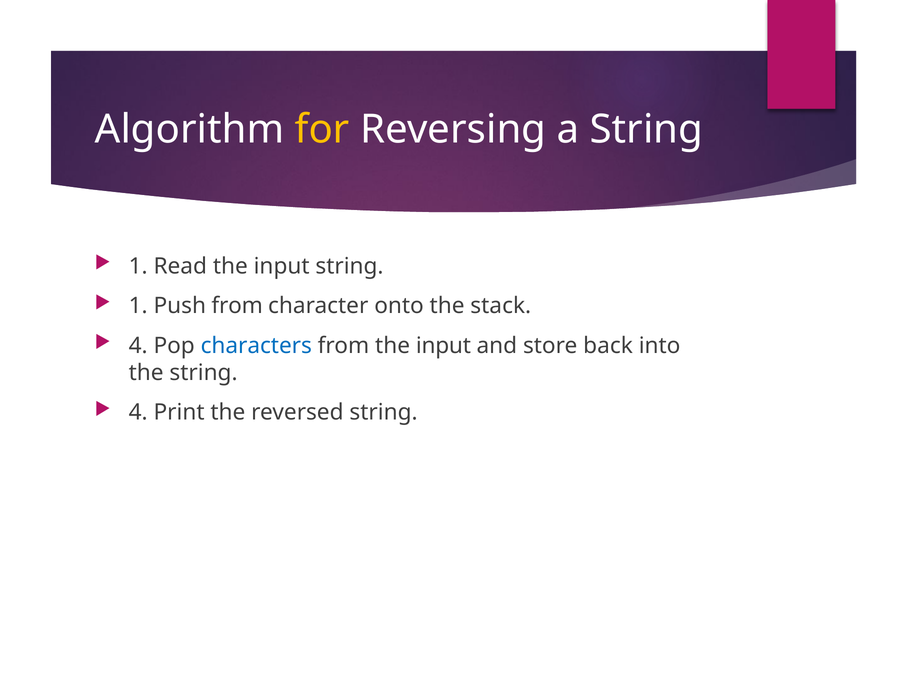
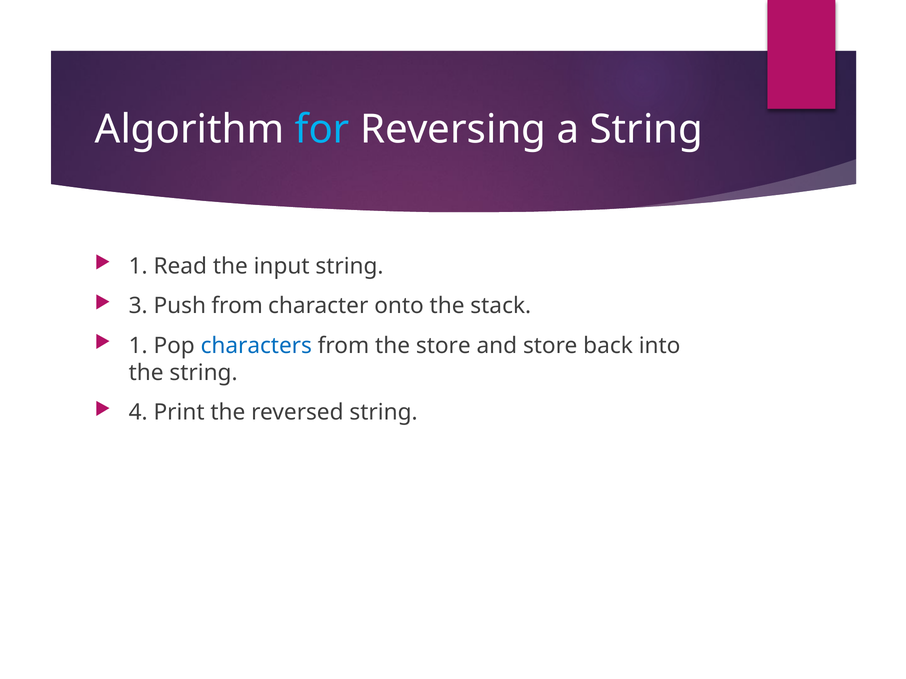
for colour: yellow -> light blue
1 at (138, 306): 1 -> 3
4 at (138, 346): 4 -> 1
from the input: input -> store
